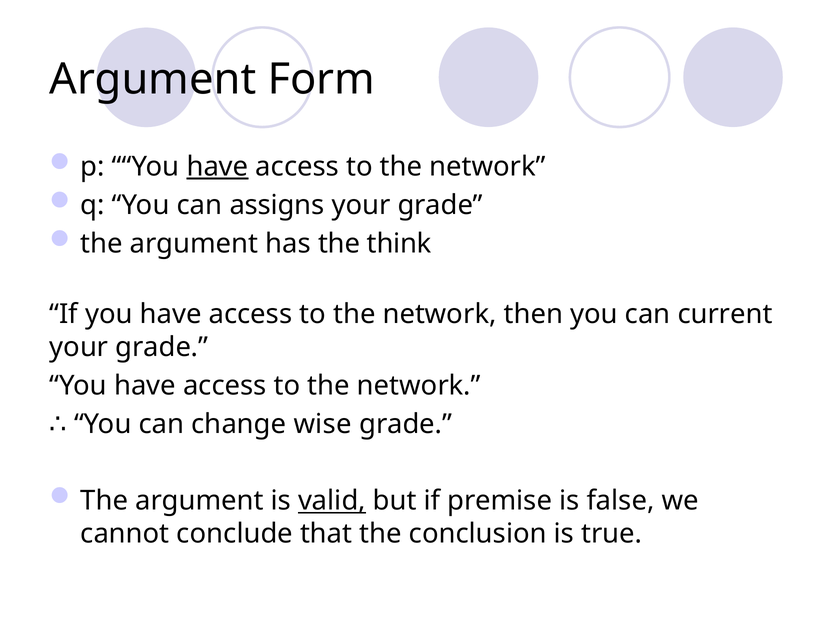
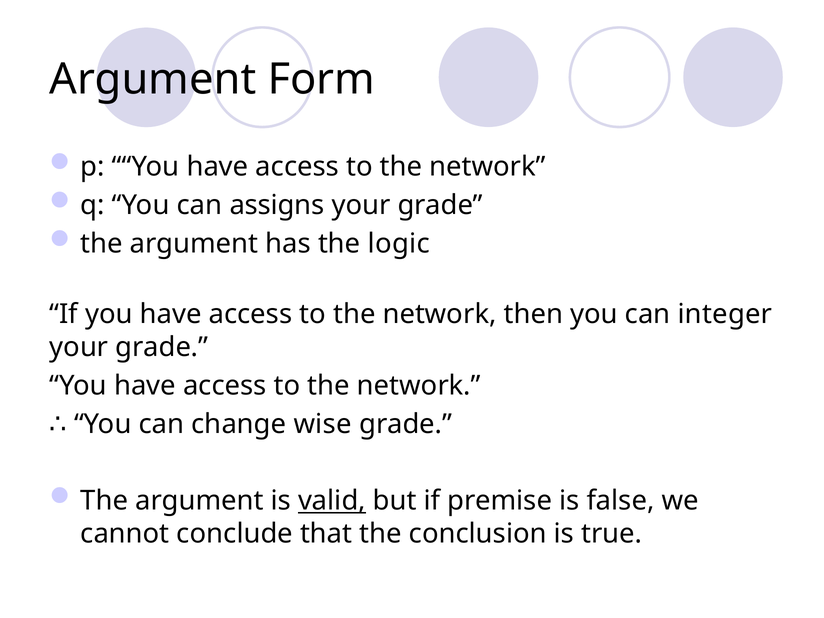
have at (217, 167) underline: present -> none
think: think -> logic
current: current -> integer
